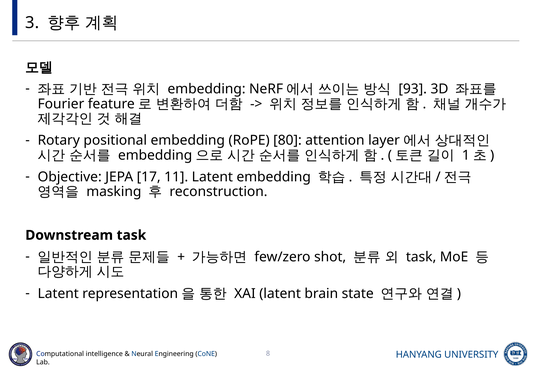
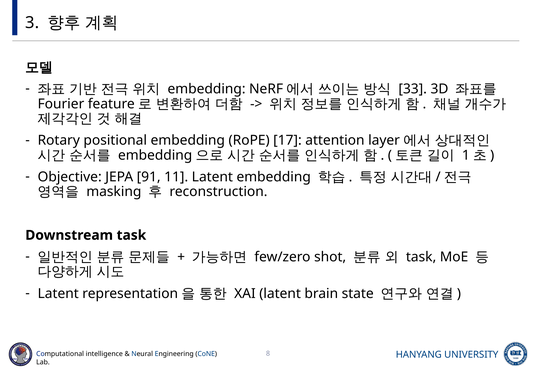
93: 93 -> 33
80: 80 -> 17
17: 17 -> 91
